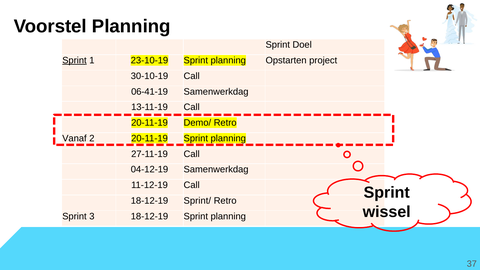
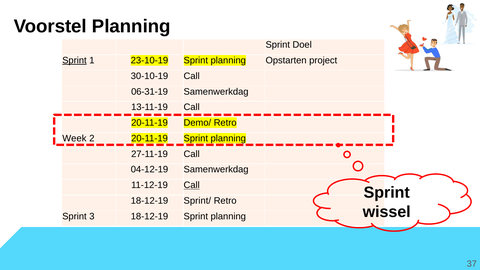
06-41-19: 06-41-19 -> 06-31-19
Vanaf: Vanaf -> Week
Call at (192, 185) underline: none -> present
